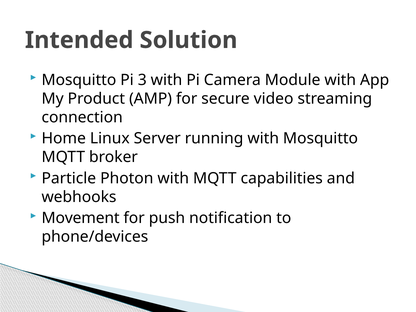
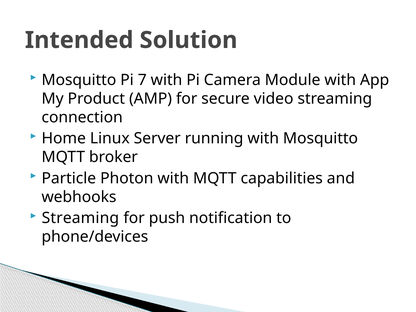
3: 3 -> 7
Movement at (81, 218): Movement -> Streaming
